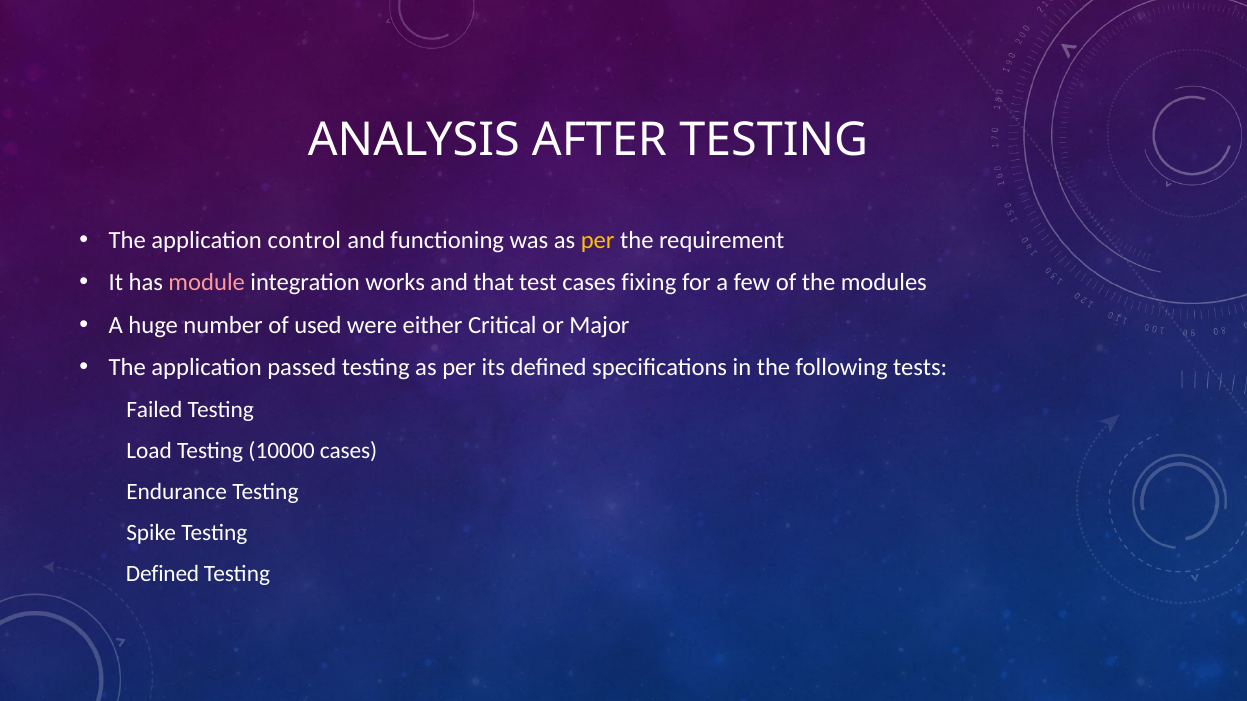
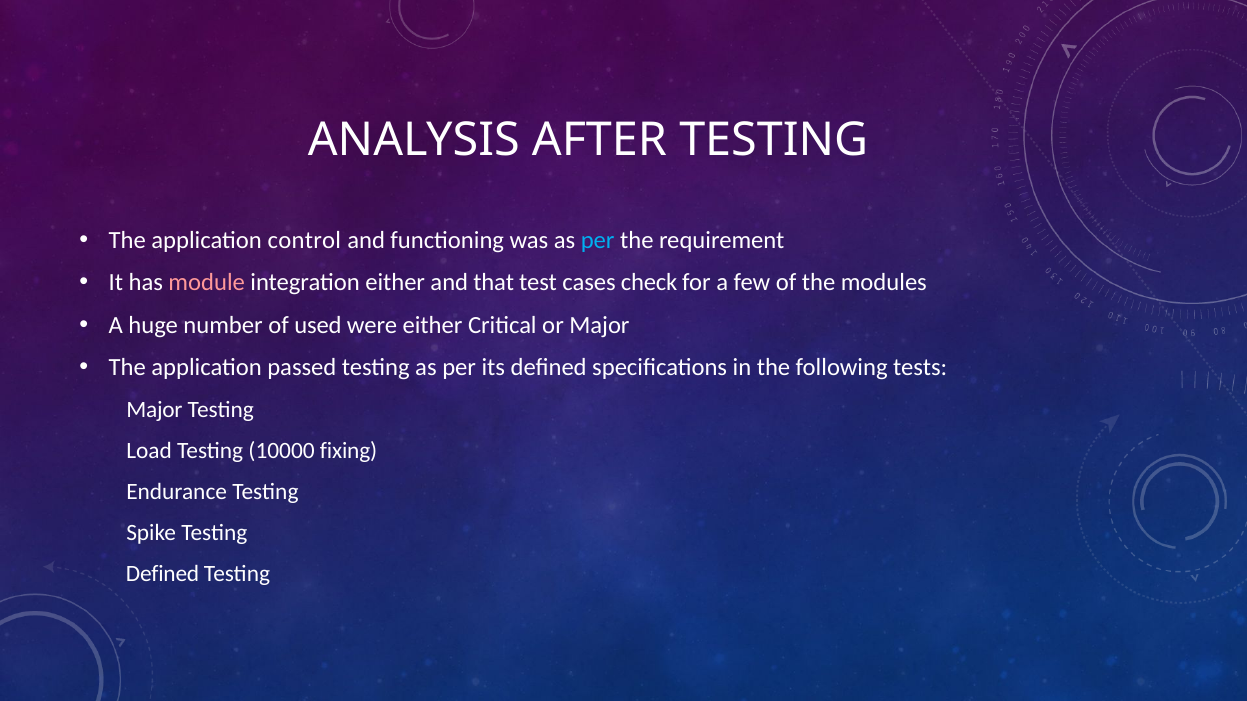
per at (598, 240) colour: yellow -> light blue
integration works: works -> either
fixing: fixing -> check
Failed at (154, 410): Failed -> Major
10000 cases: cases -> fixing
